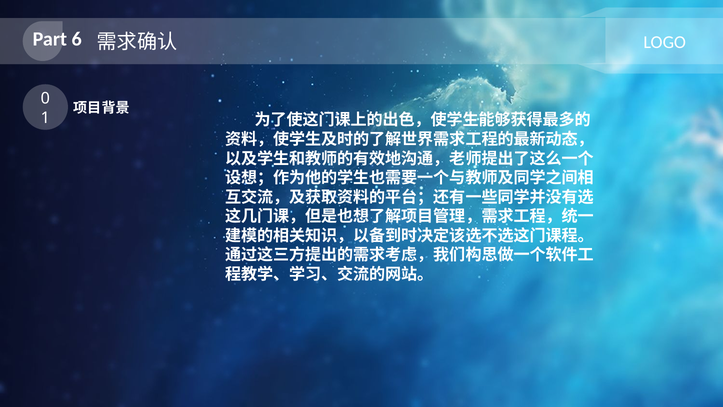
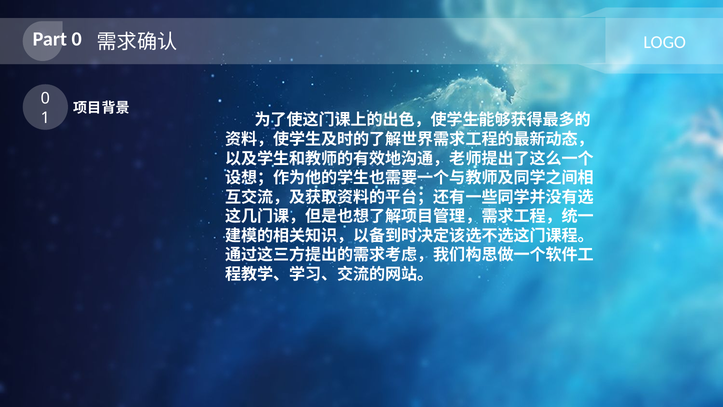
Part 6: 6 -> 0
